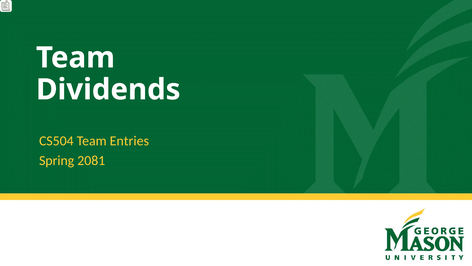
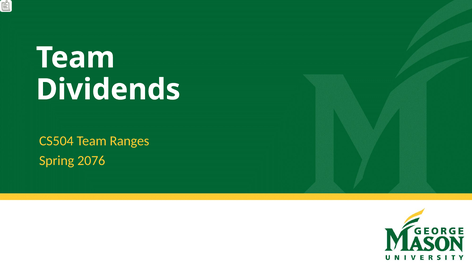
Entries: Entries -> Ranges
2081: 2081 -> 2076
